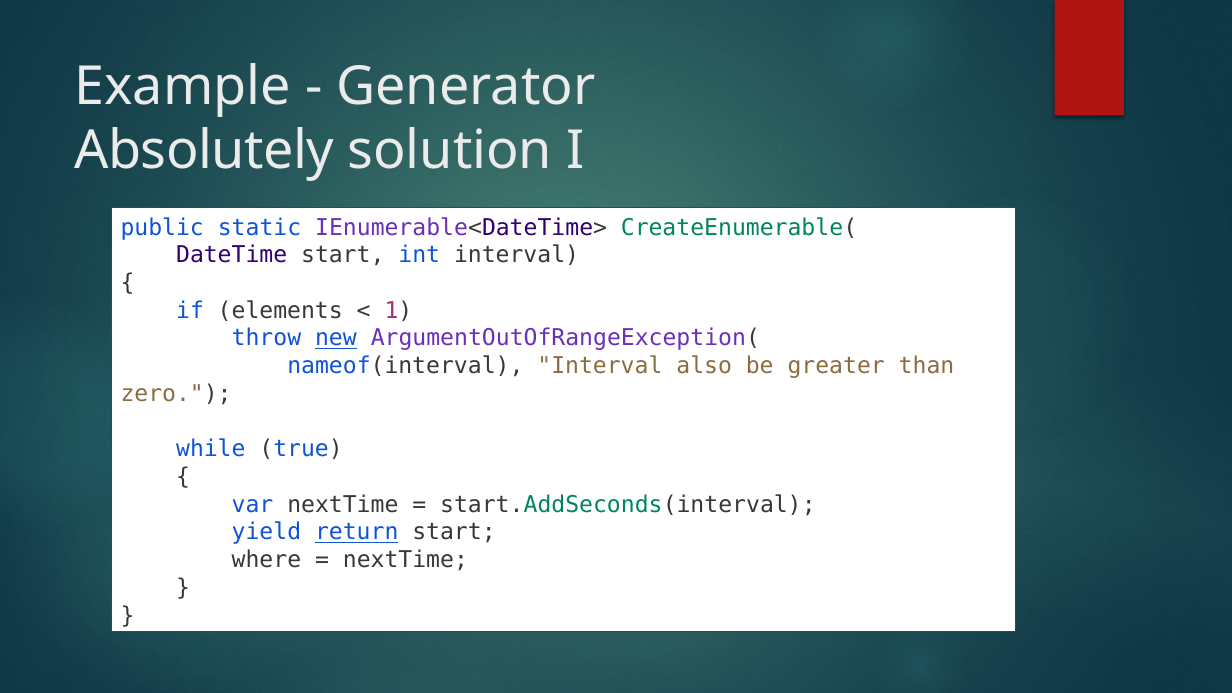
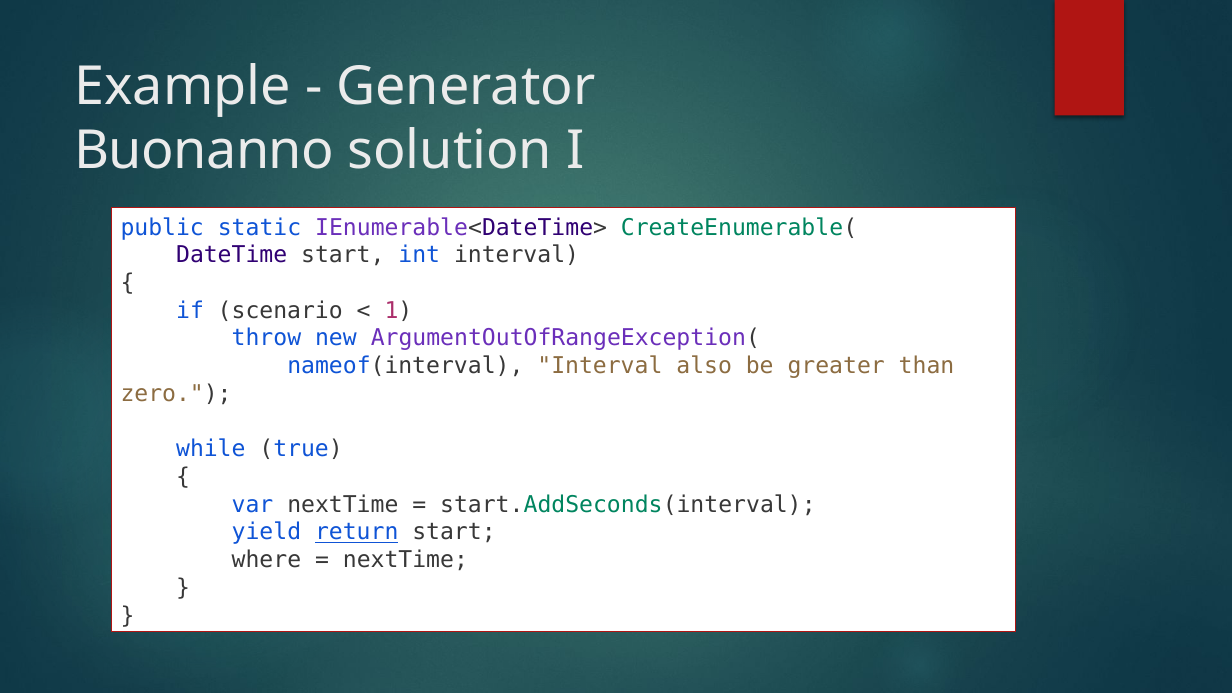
Absolutely: Absolutely -> Buonanno
elements: elements -> scenario
new underline: present -> none
